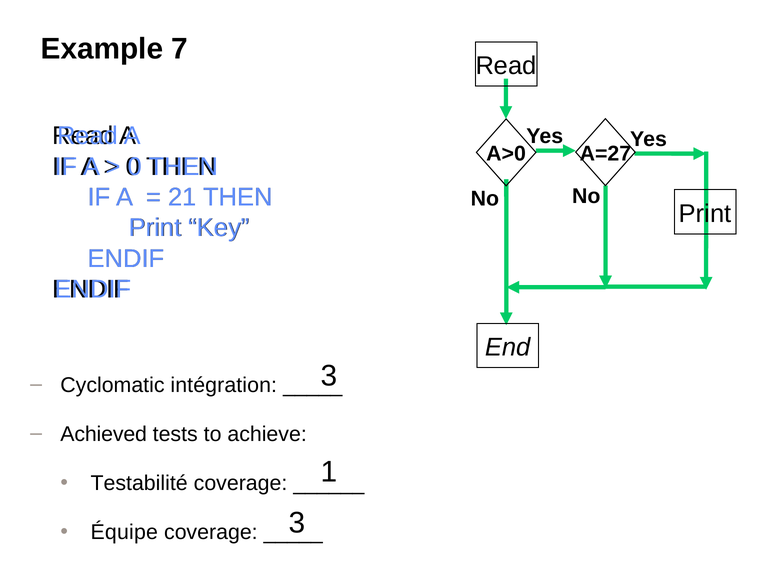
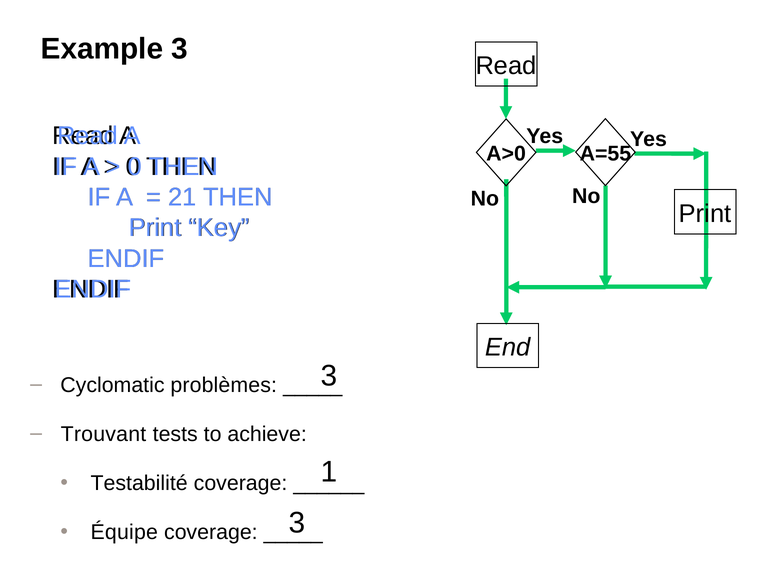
Example 7: 7 -> 3
A=27: A=27 -> A=55
intégration: intégration -> problèmes
Achieved: Achieved -> Trouvant
